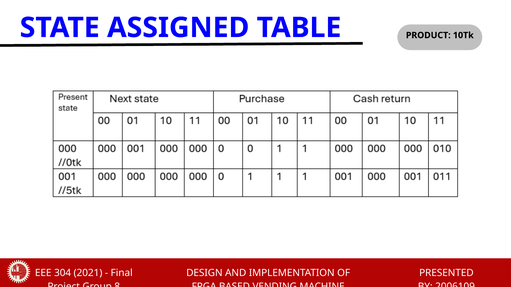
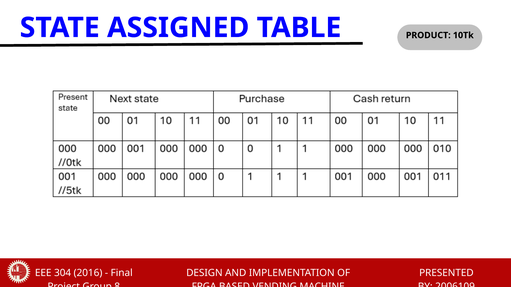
2021: 2021 -> 2016
